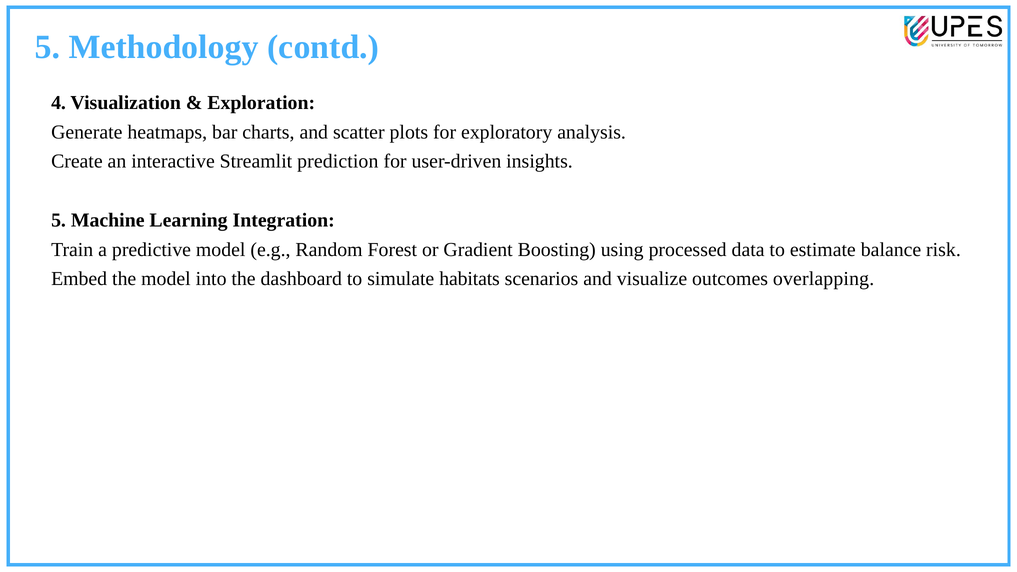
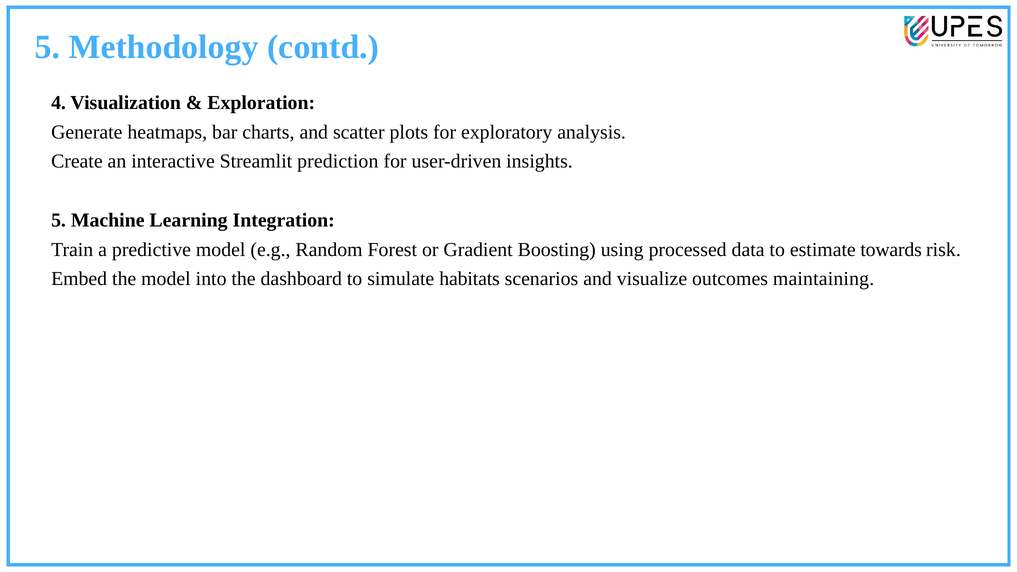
balance: balance -> towards
overlapping: overlapping -> maintaining
